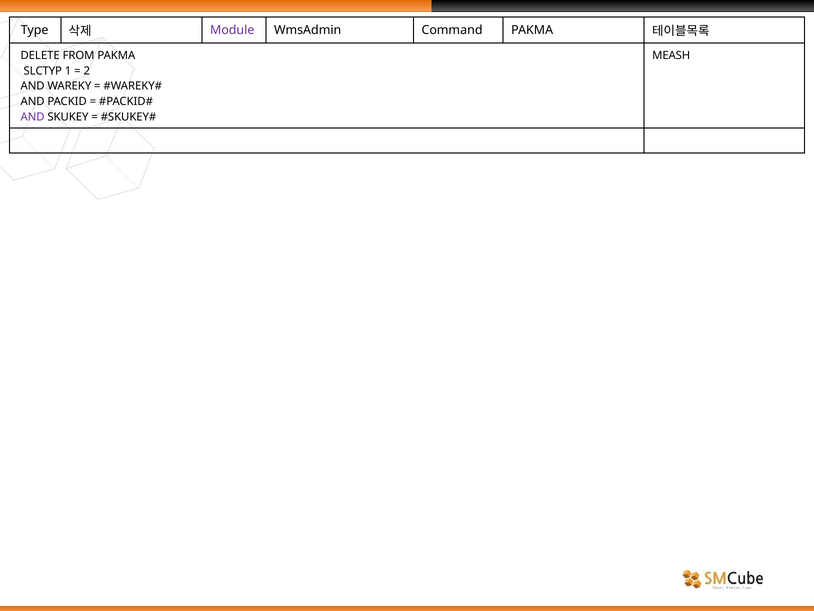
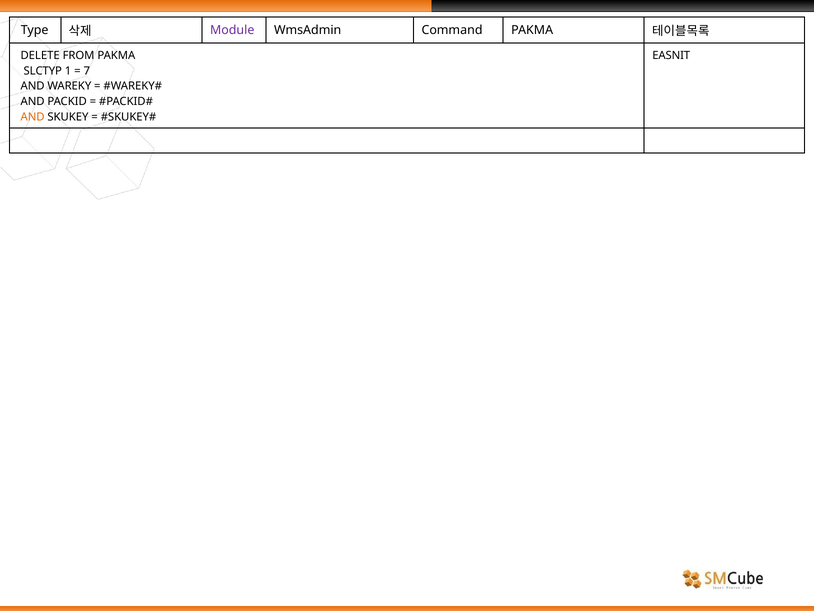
MEASH: MEASH -> EASNIT
2: 2 -> 7
AND at (33, 117) colour: purple -> orange
